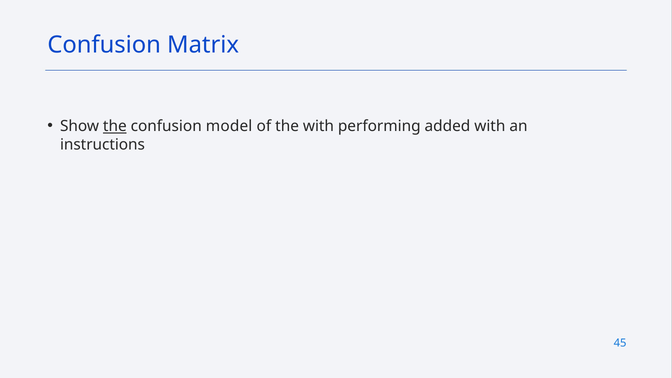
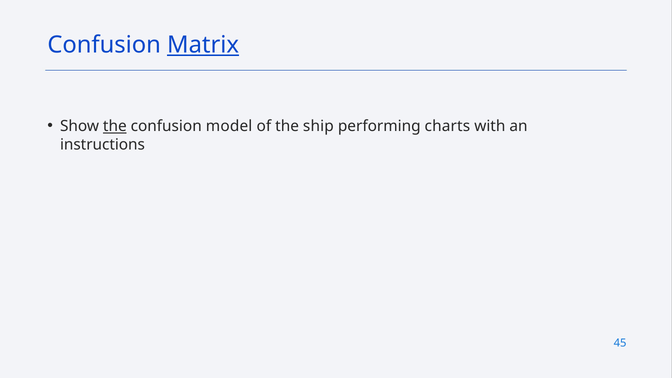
Matrix underline: none -> present
the with: with -> ship
added: added -> charts
